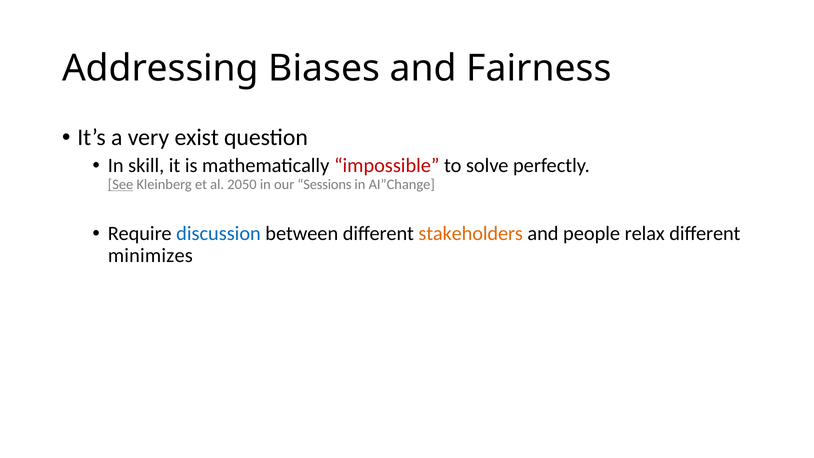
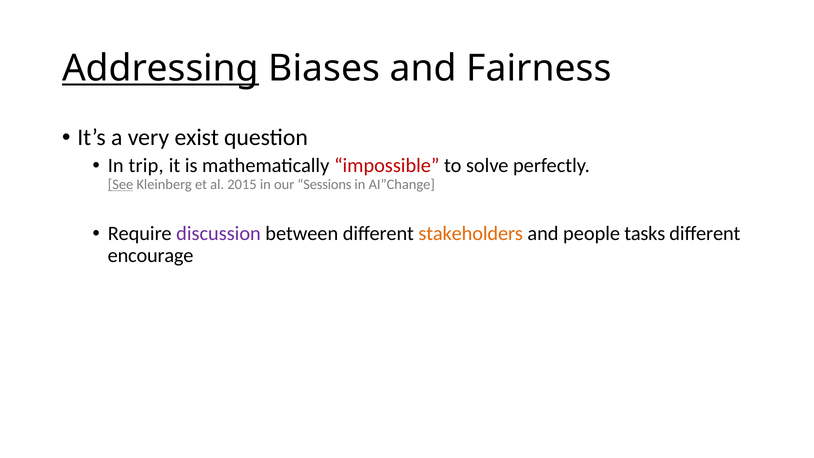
Addressing underline: none -> present
skill: skill -> trip
2050: 2050 -> 2015
discussion colour: blue -> purple
relax: relax -> tasks
minimizes: minimizes -> encourage
